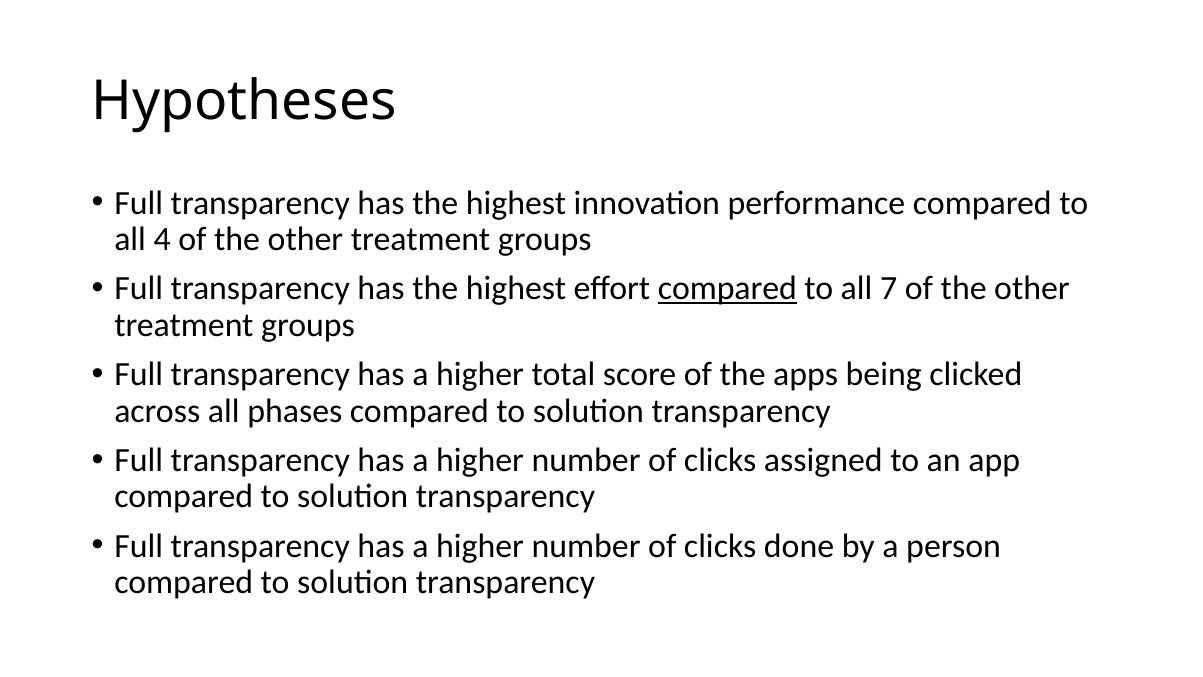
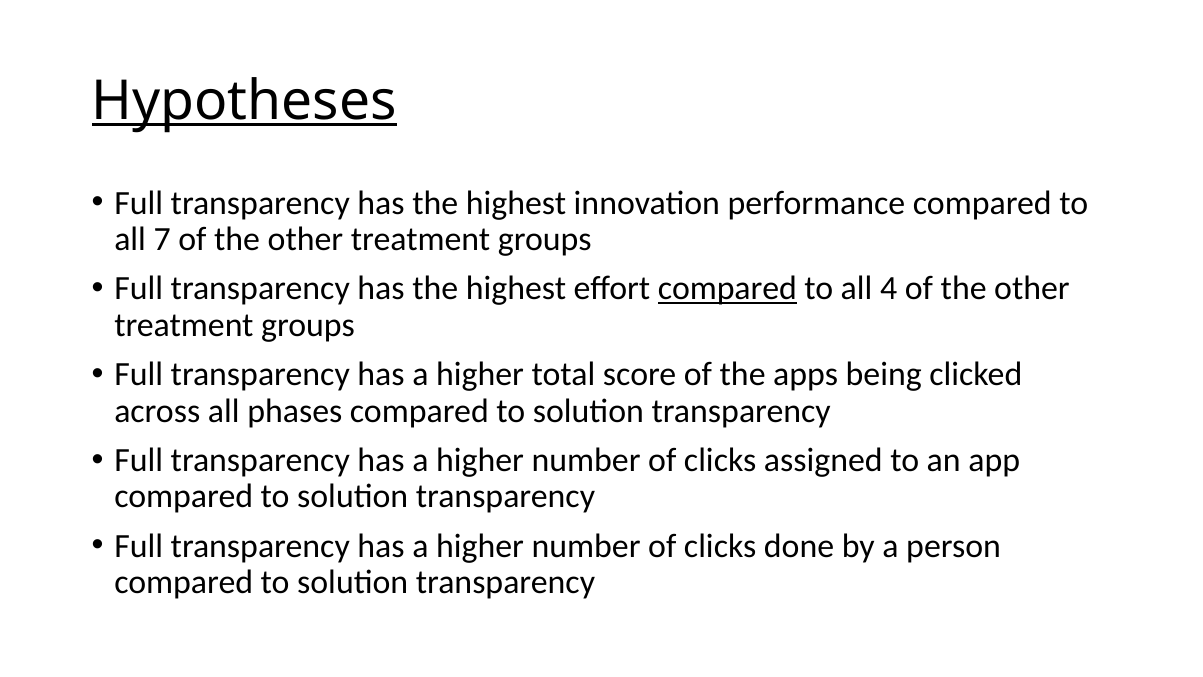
Hypotheses underline: none -> present
4: 4 -> 7
7: 7 -> 4
